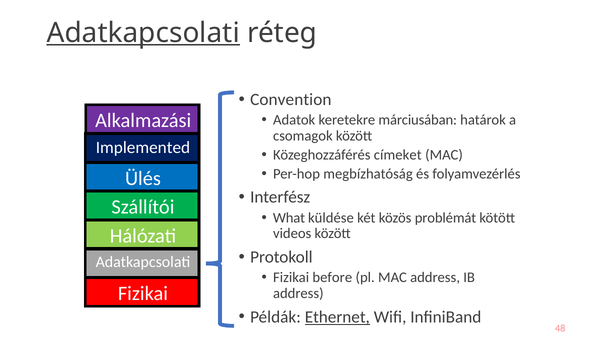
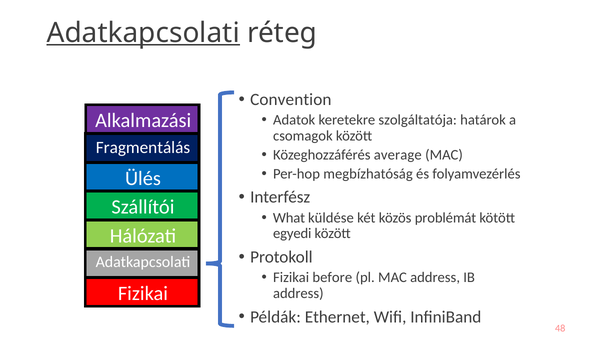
márciusában: márciusában -> szolgáltatója
Implemented: Implemented -> Fragmentálás
címeket: címeket -> average
videos: videos -> egyedi
Ethernet underline: present -> none
